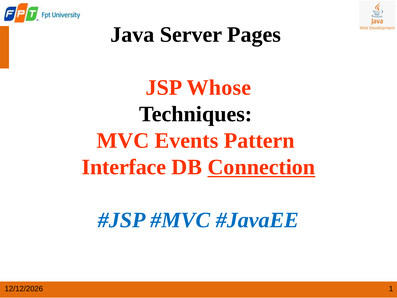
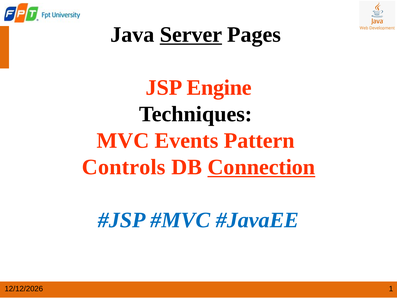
Server underline: none -> present
Whose: Whose -> Engine
Interface: Interface -> Controls
